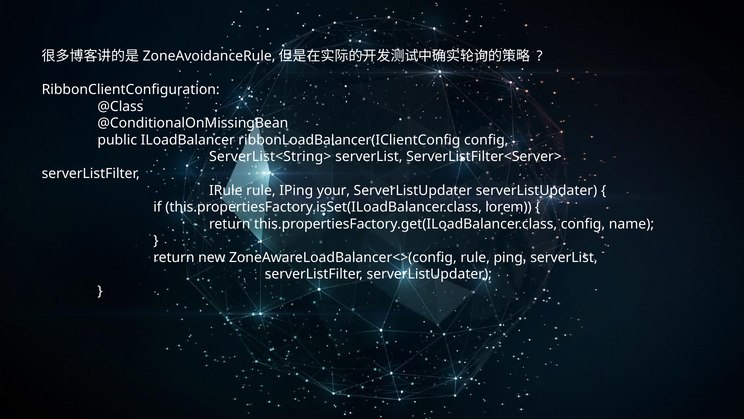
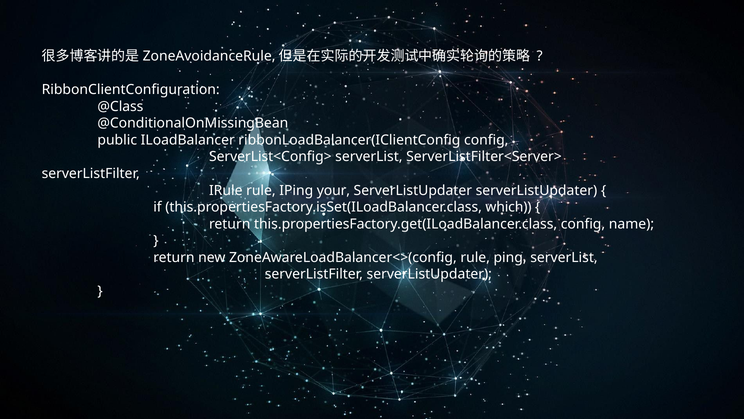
ServerList<String>: ServerList<String> -> ServerList<Config>
lorem: lorem -> which
